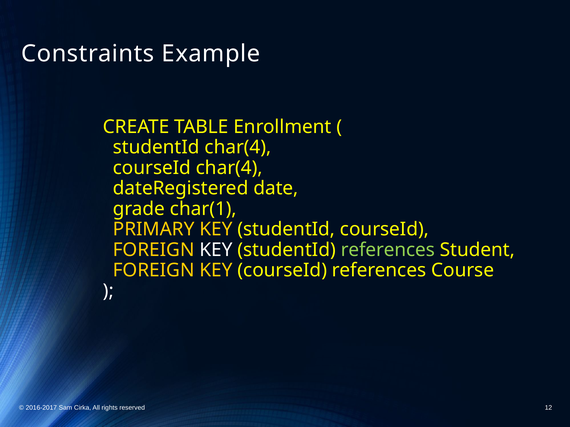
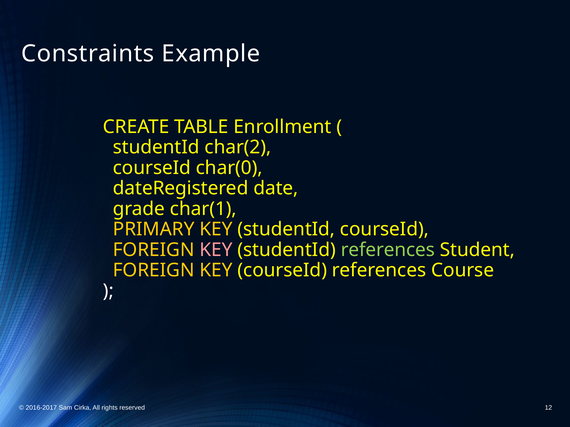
studentId char(4: char(4 -> char(2
courseId char(4: char(4 -> char(0
KEY at (216, 250) colour: white -> pink
